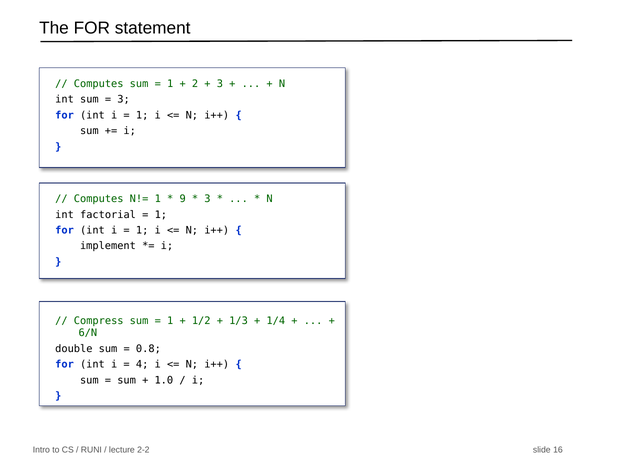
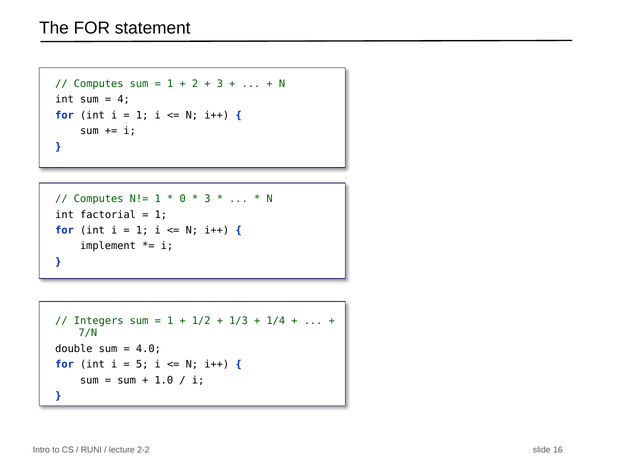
3 at (124, 100): 3 -> 4
9: 9 -> 0
Compress: Compress -> Integers
6/N: 6/N -> 7/N
0.8: 0.8 -> 4.0
4: 4 -> 5
